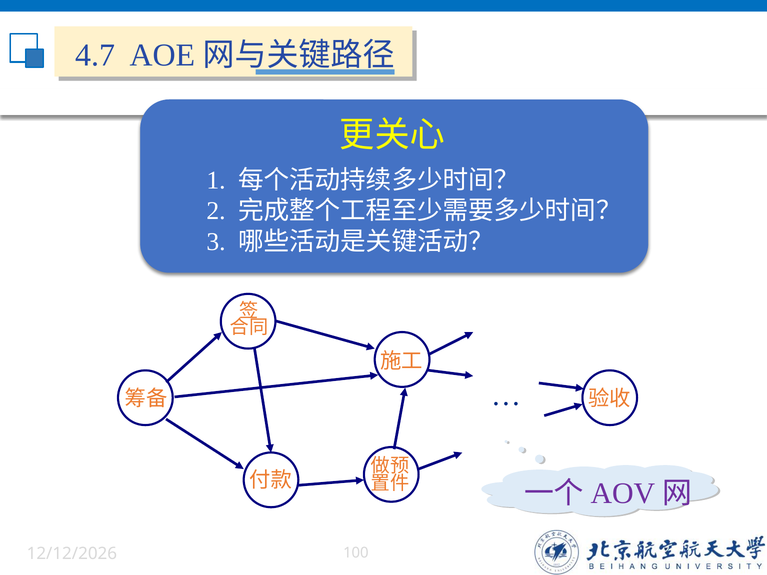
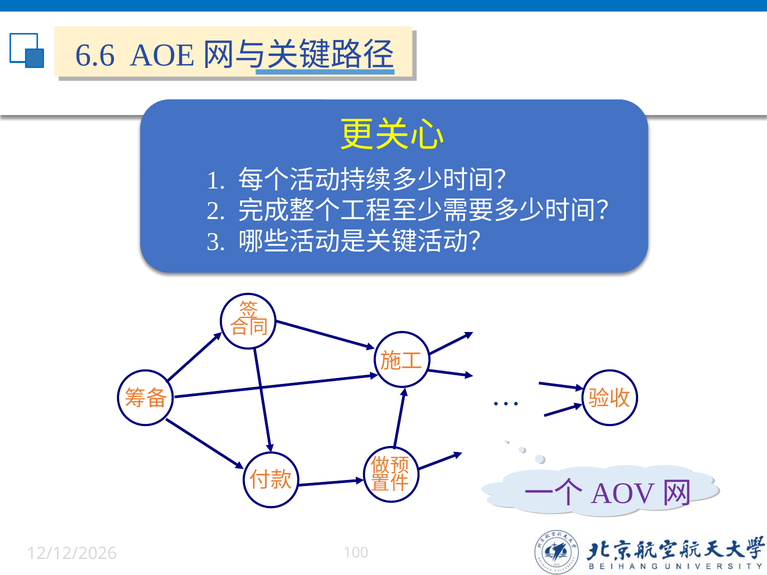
4.7: 4.7 -> 6.6
